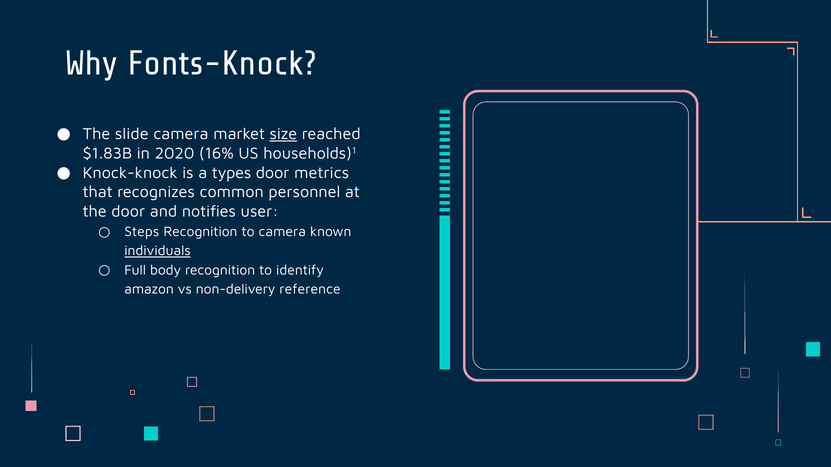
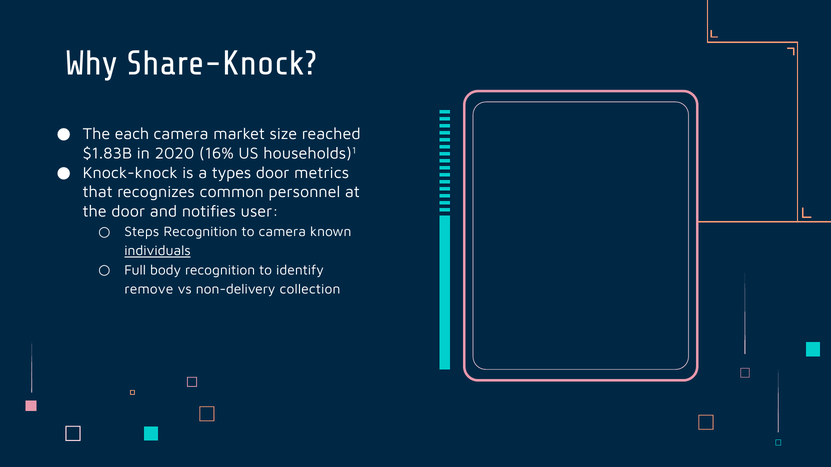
Fonts-Knock: Fonts-Knock -> Share-Knock
slide: slide -> each
size underline: present -> none
amazon: amazon -> remove
reference: reference -> collection
